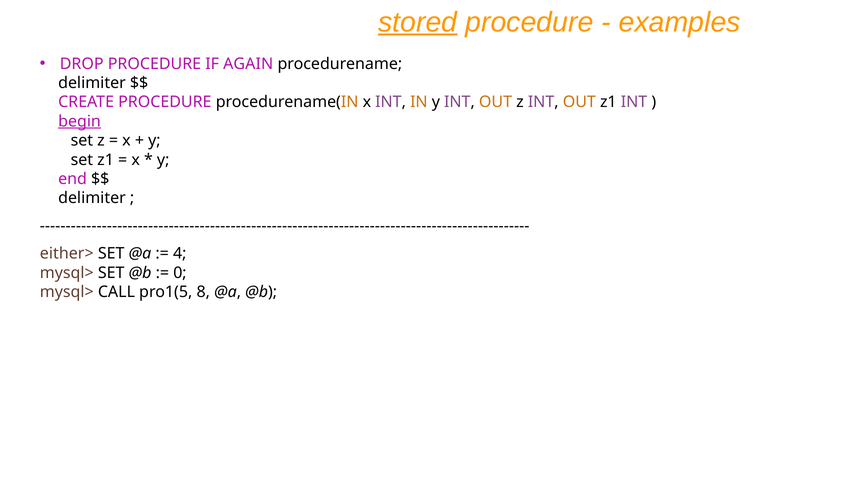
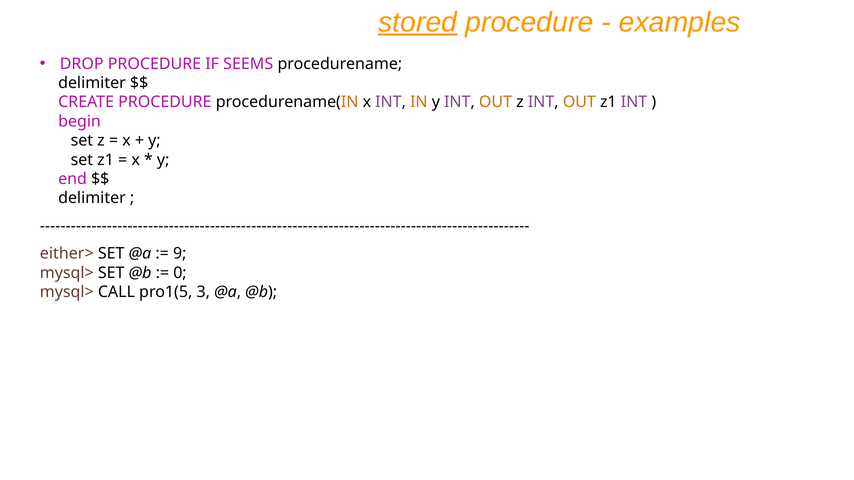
AGAIN: AGAIN -> SEEMS
begin underline: present -> none
4: 4 -> 9
8: 8 -> 3
